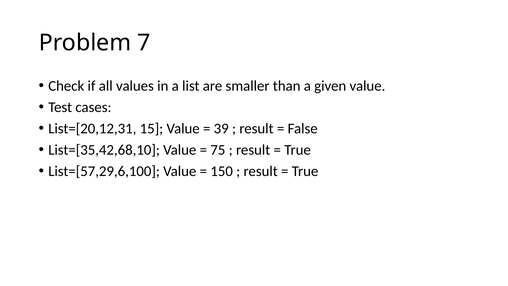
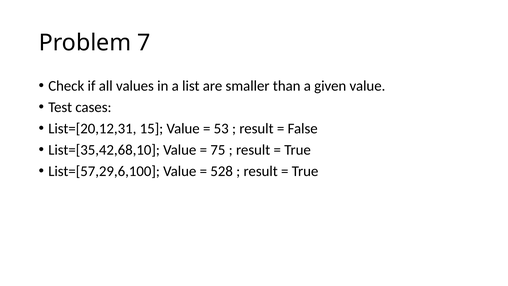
39: 39 -> 53
150: 150 -> 528
